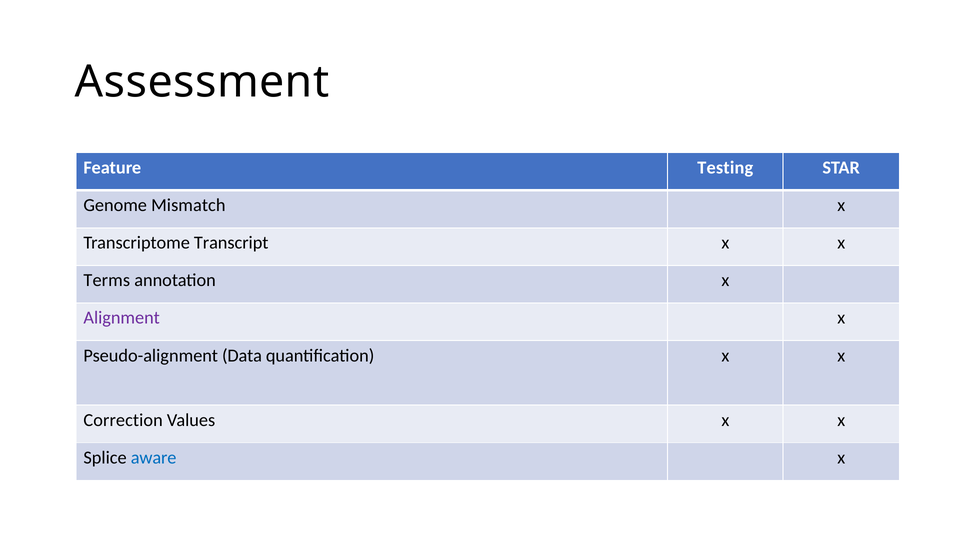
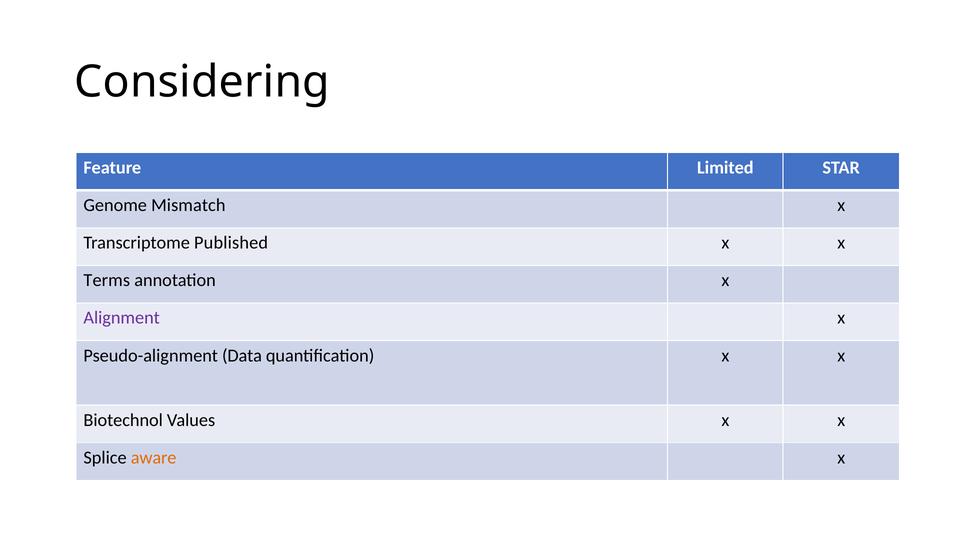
Assessment: Assessment -> Considering
Testing: Testing -> Limited
Transcript: Transcript -> Published
Correction: Correction -> Biotechnol
aware colour: blue -> orange
